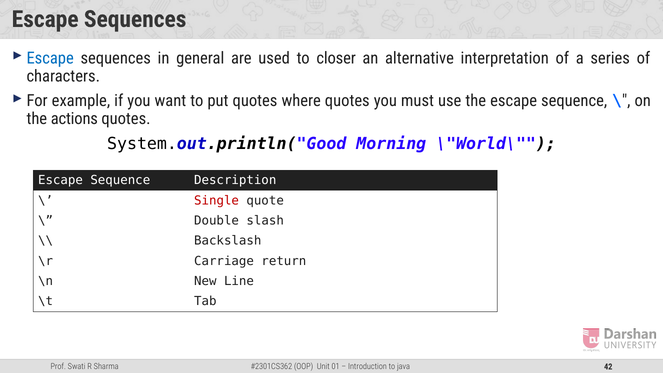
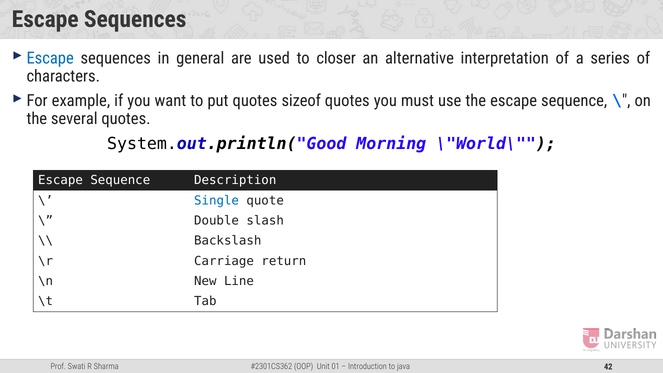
where: where -> sizeof
actions: actions -> several
Single colour: red -> blue
